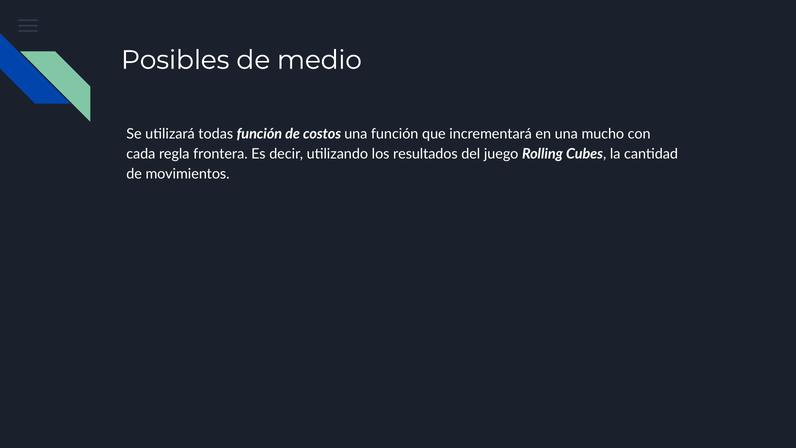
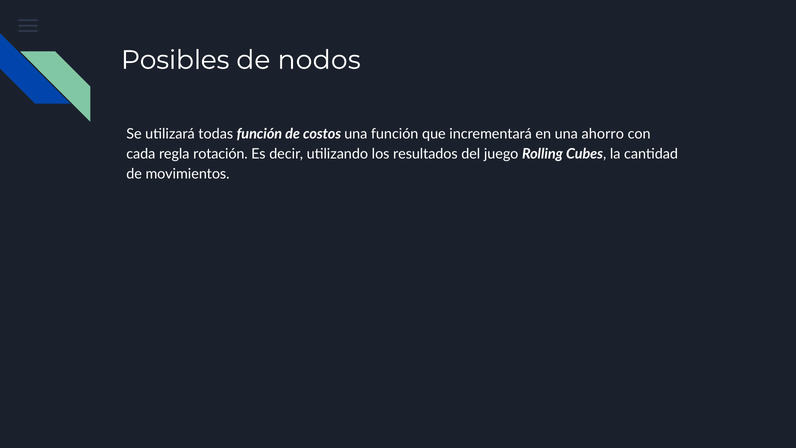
medio: medio -> nodos
mucho: mucho -> ahorro
frontera: frontera -> rotación
